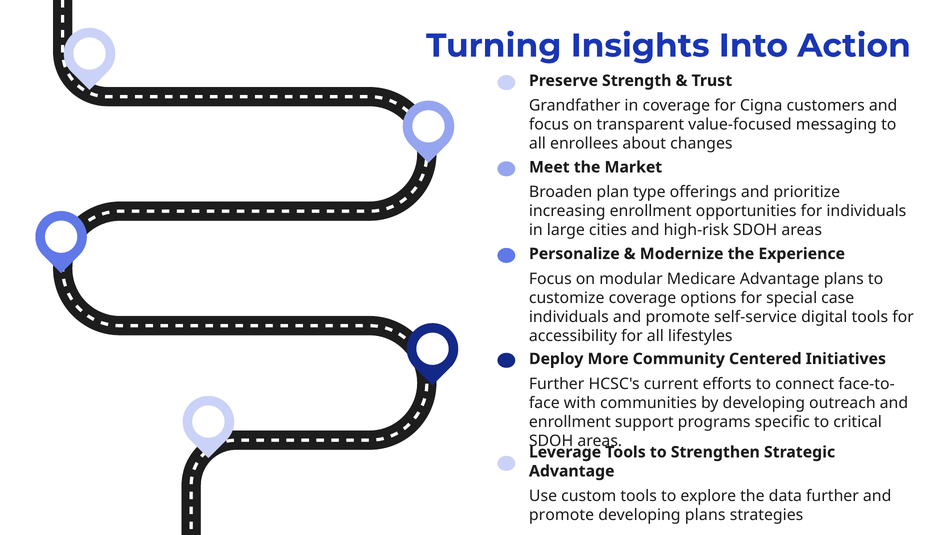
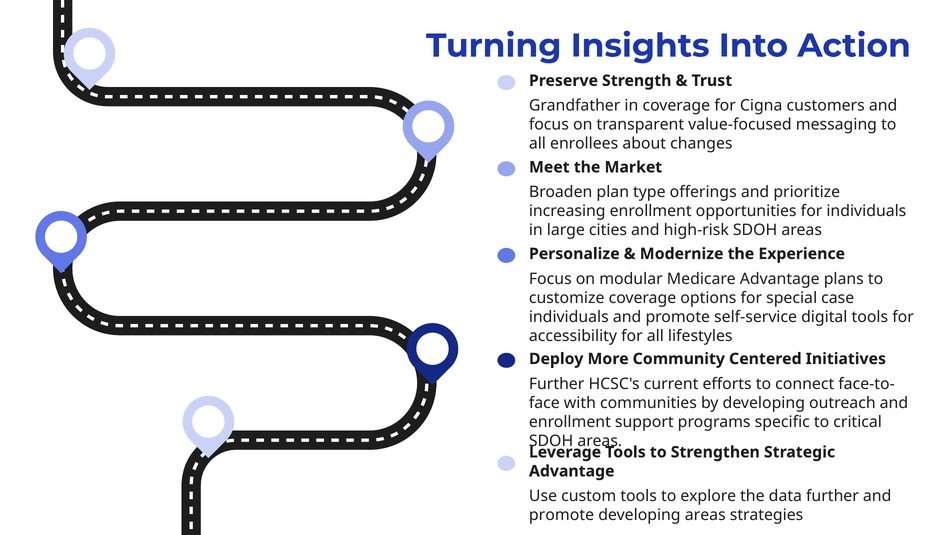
developing plans: plans -> areas
